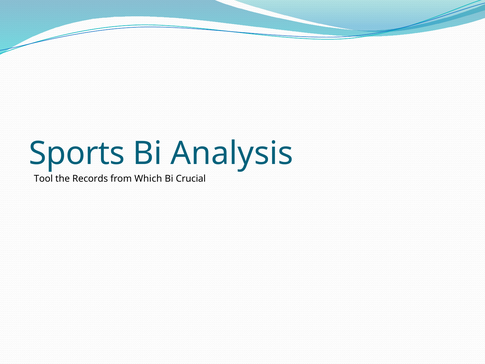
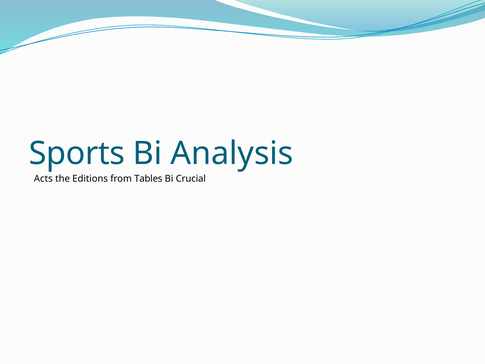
Tool: Tool -> Acts
Records: Records -> Editions
Which: Which -> Tables
